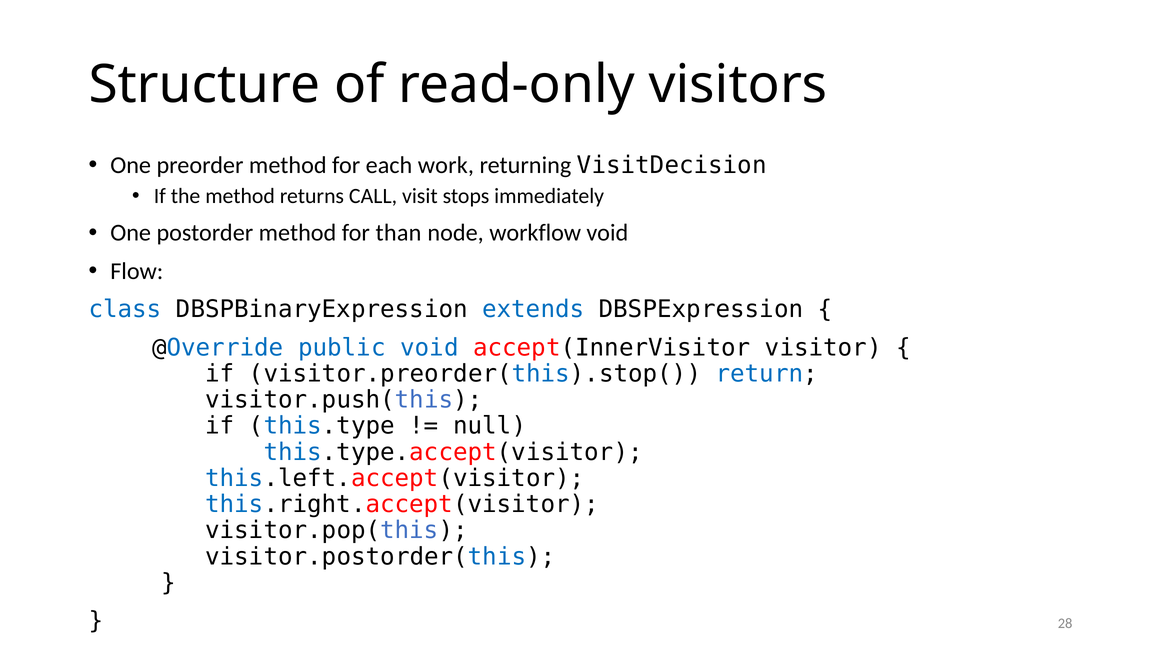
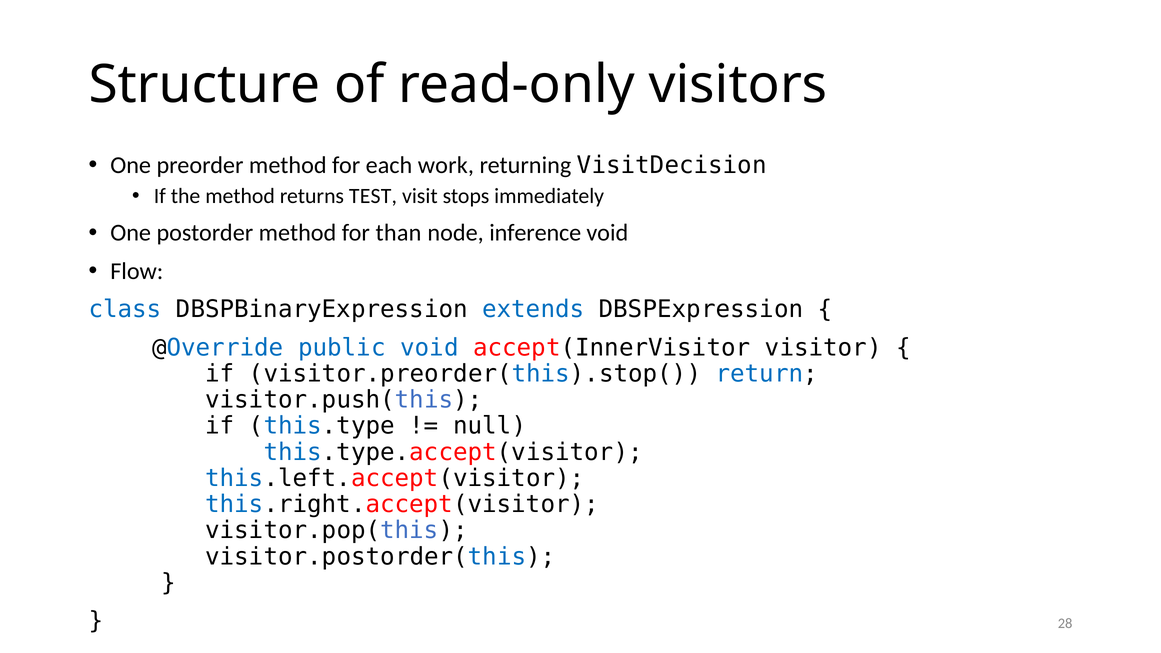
CALL: CALL -> TEST
workflow: workflow -> inference
